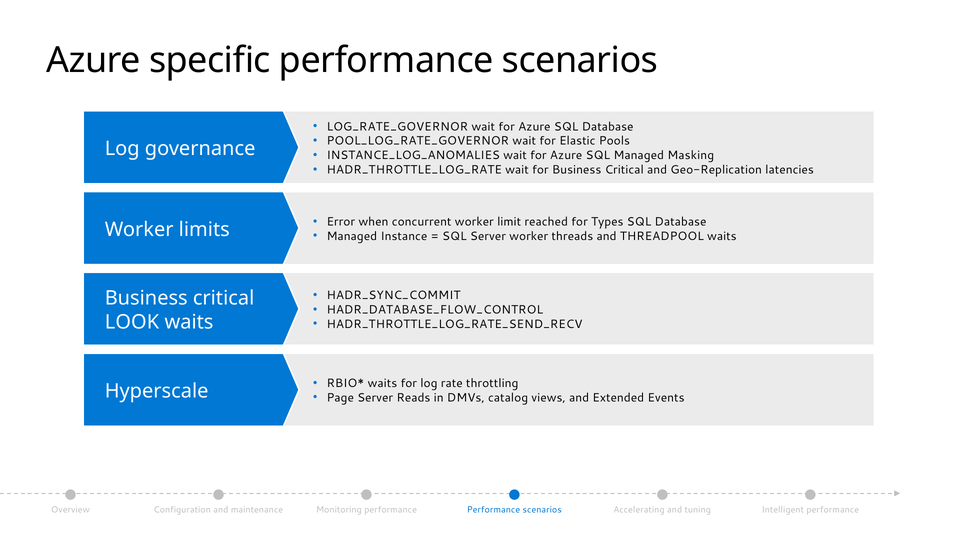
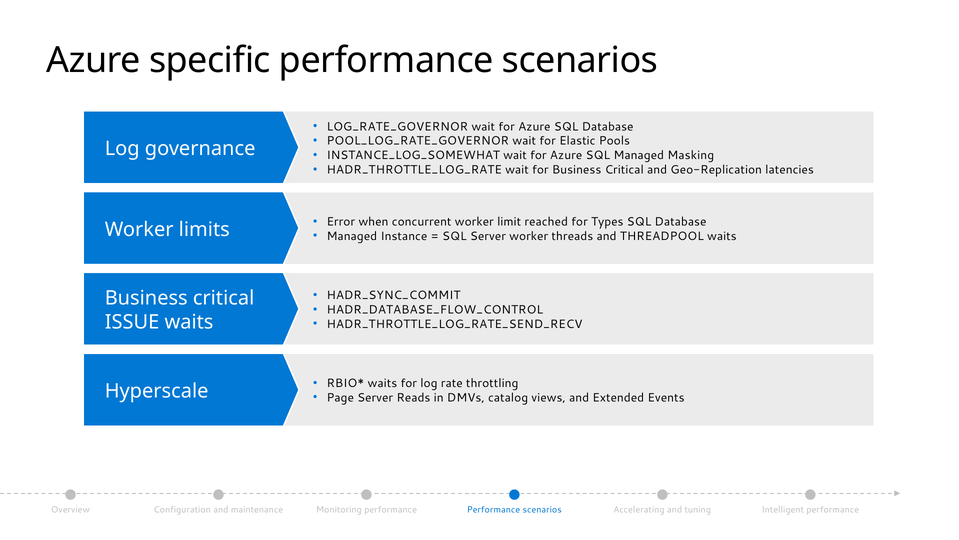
INSTANCE_LOG_ANOMALIES: INSTANCE_LOG_ANOMALIES -> INSTANCE_LOG_SOMEWHAT
LOOK: LOOK -> ISSUE
